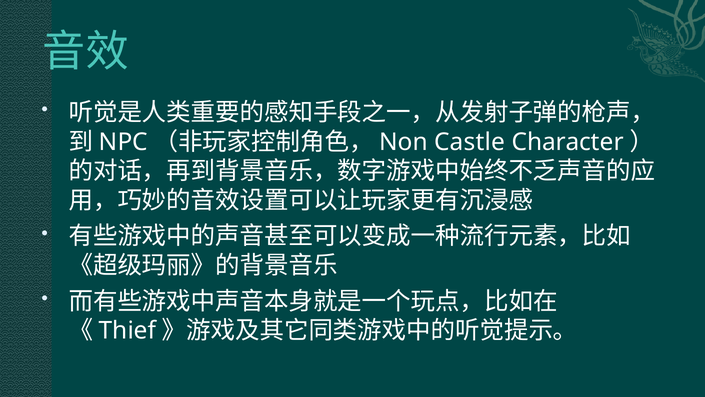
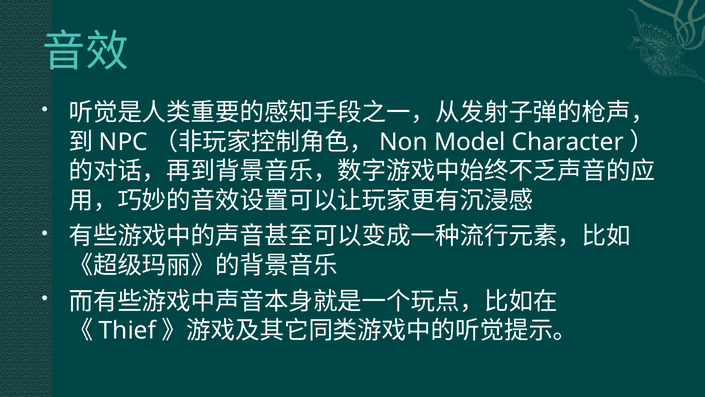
Castle: Castle -> Model
